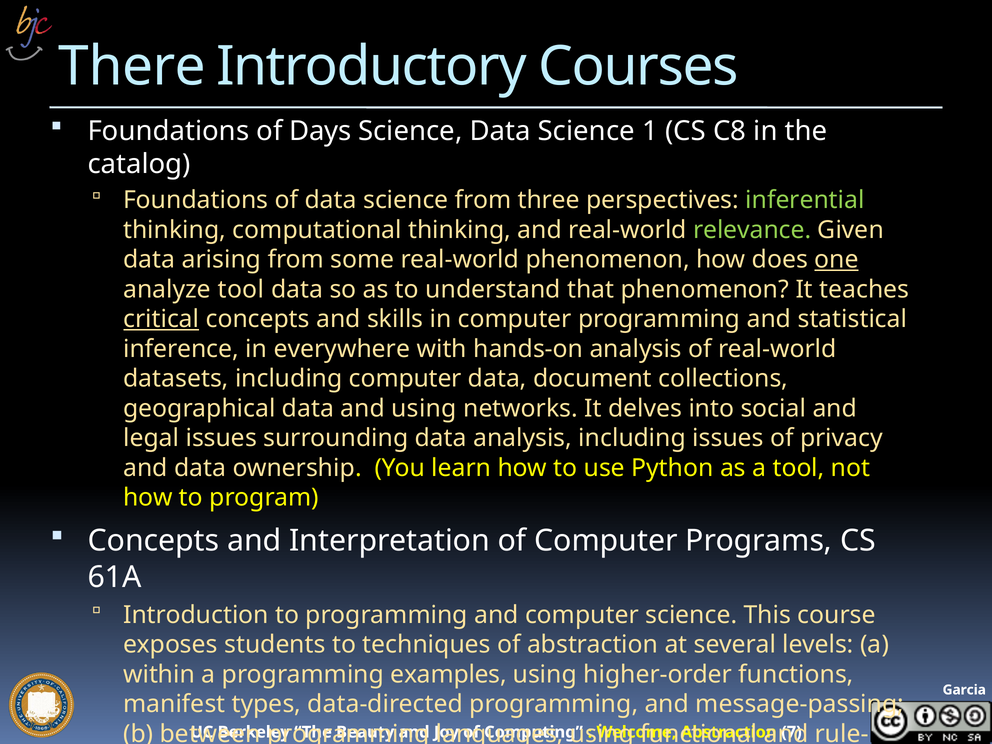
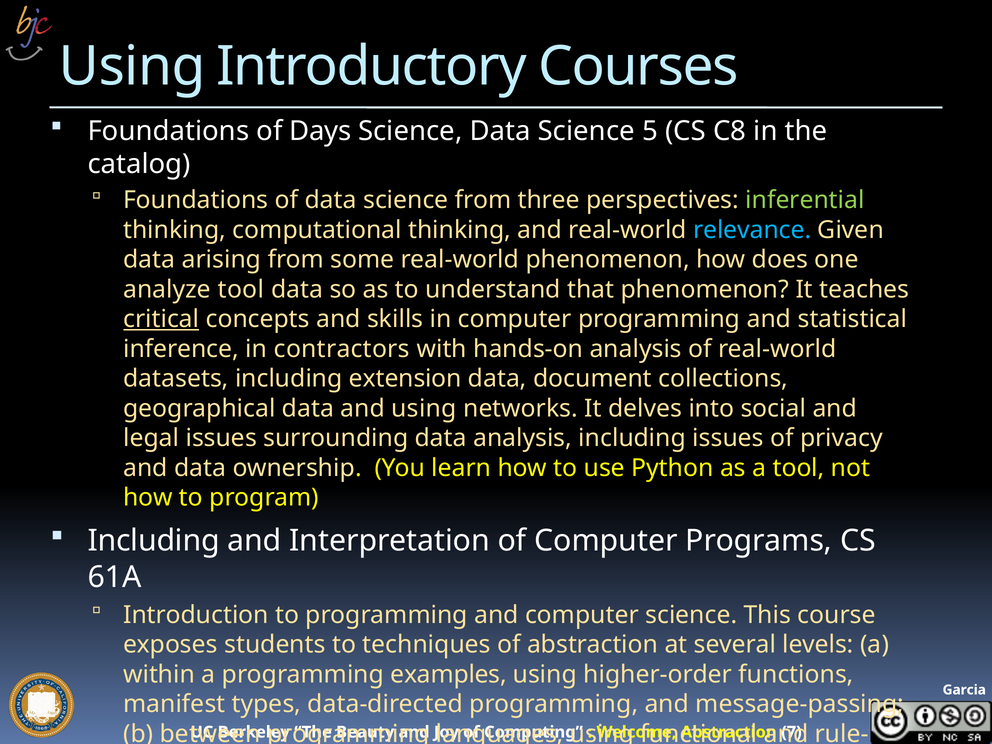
There at (132, 67): There -> Using
1: 1 -> 5
relevance colour: light green -> light blue
one underline: present -> none
everywhere: everywhere -> contractors
including computer: computer -> extension
Concepts at (154, 541): Concepts -> Including
